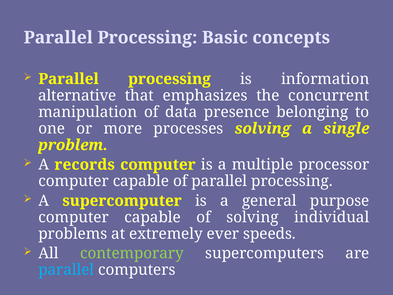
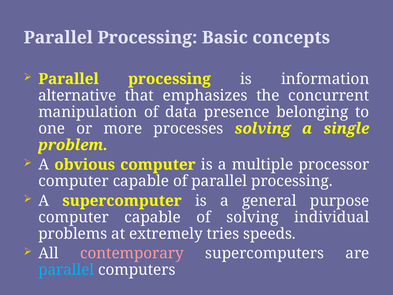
records: records -> obvious
ever: ever -> tries
contemporary colour: light green -> pink
